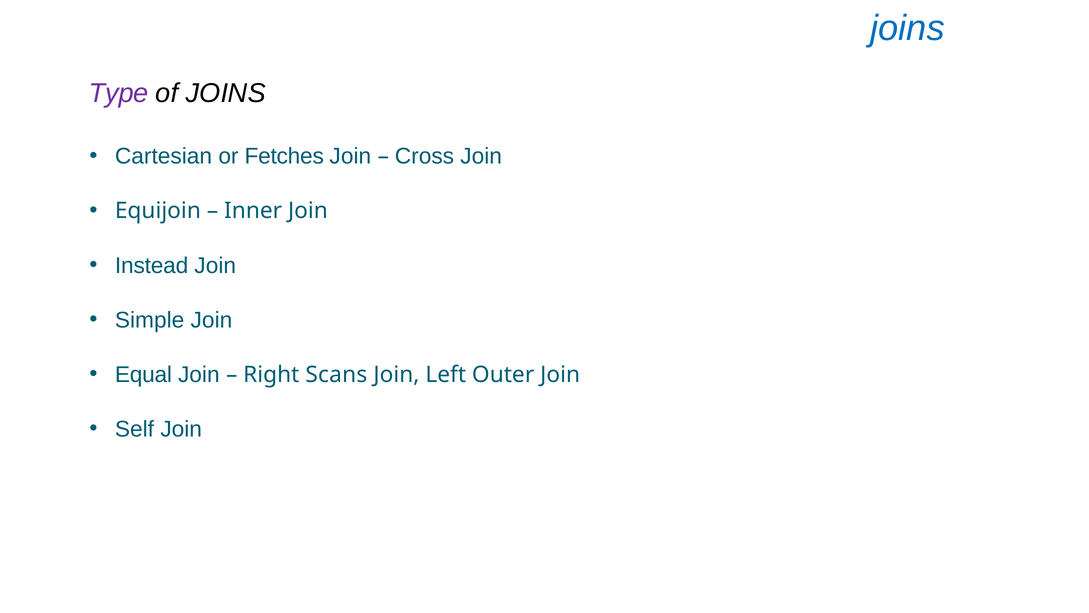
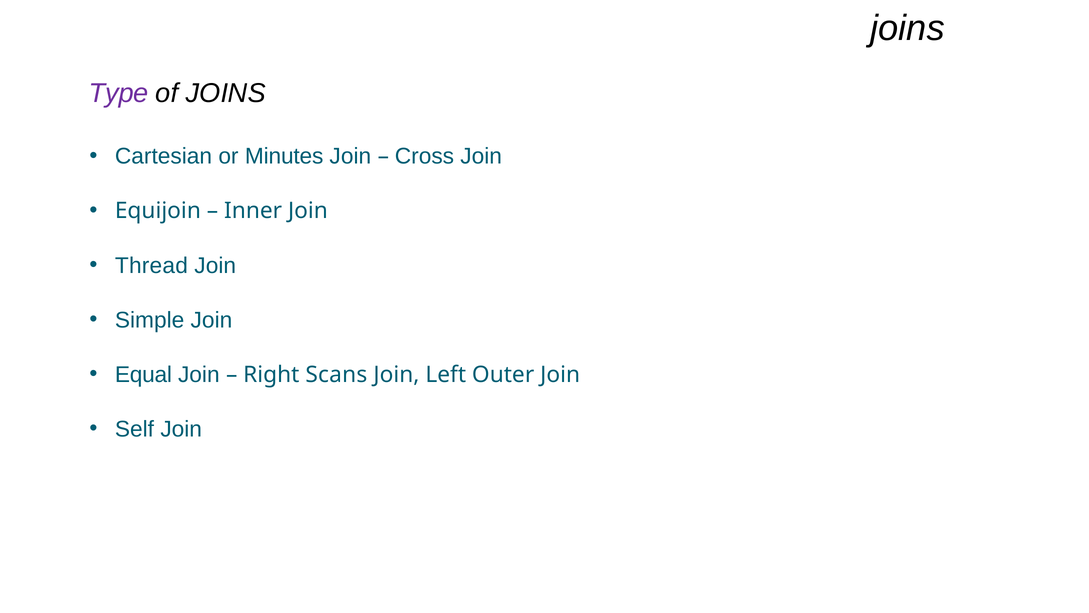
joins at (907, 28) colour: blue -> black
Fetches: Fetches -> Minutes
Instead: Instead -> Thread
